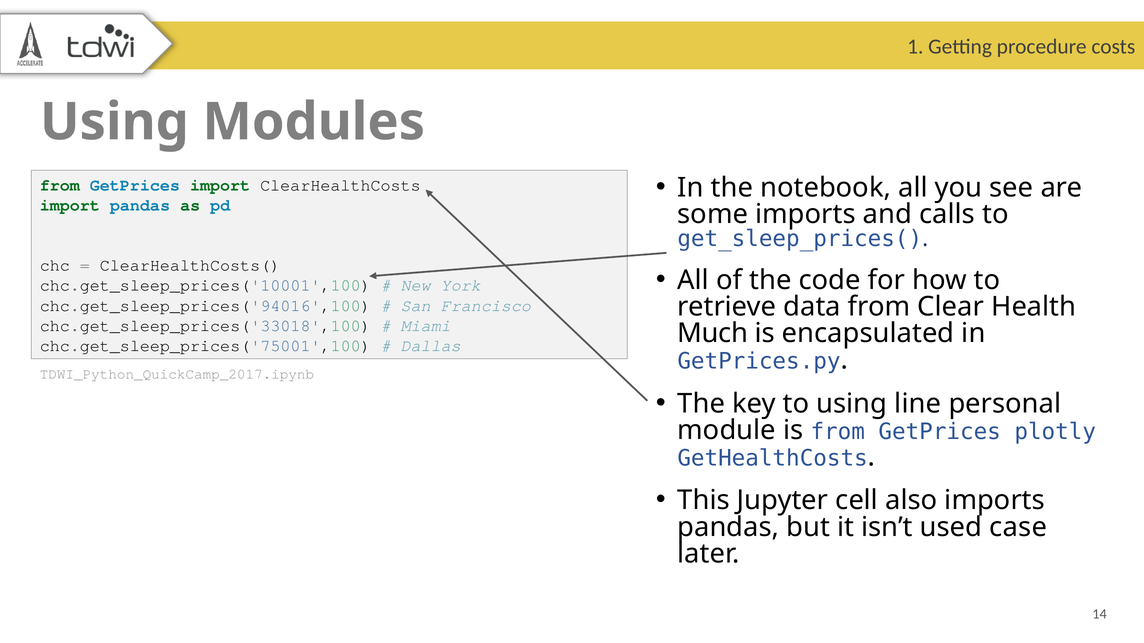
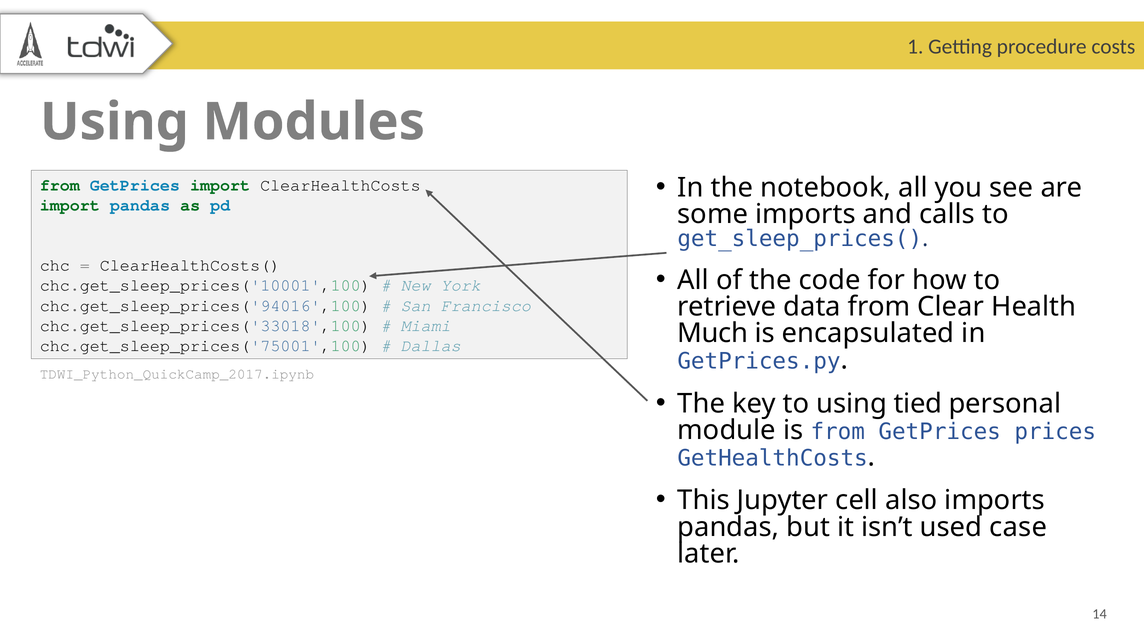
line: line -> tied
plotly: plotly -> prices
